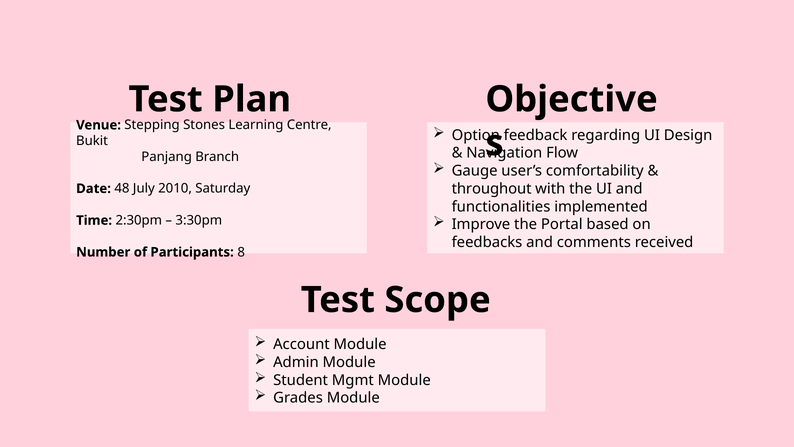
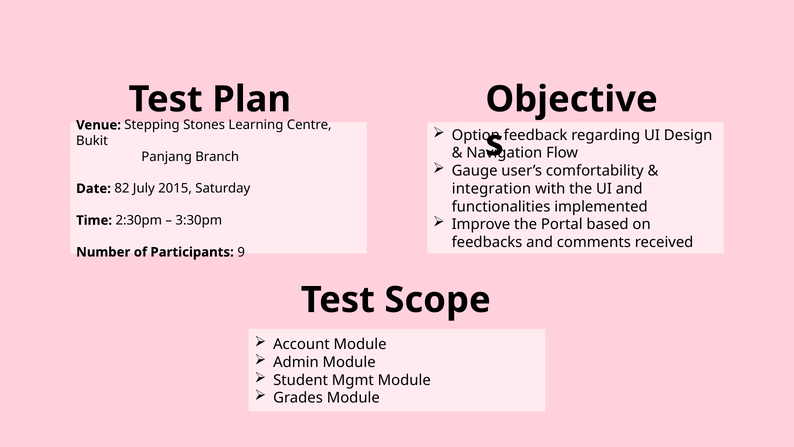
throughout: throughout -> integration
48: 48 -> 82
2010: 2010 -> 2015
8: 8 -> 9
